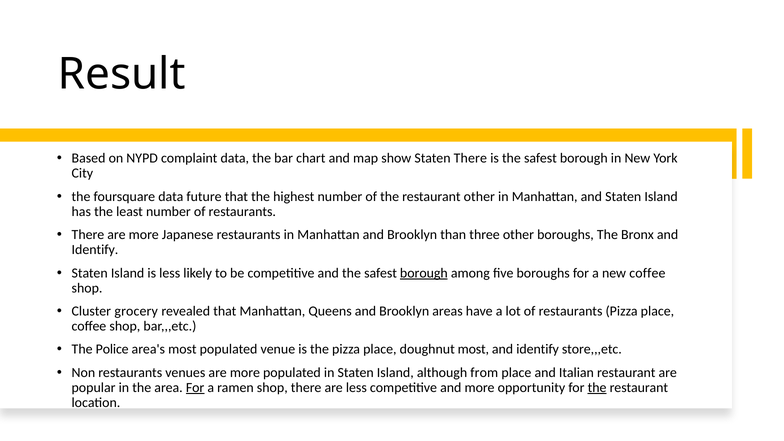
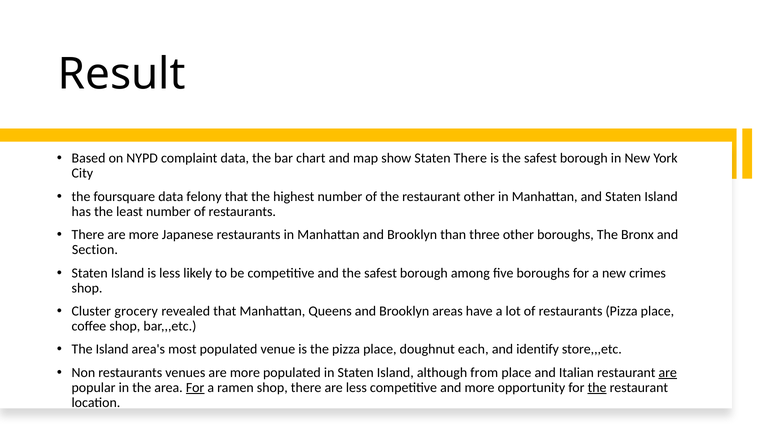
future: future -> felony
Identify at (95, 250): Identify -> Section
borough at (424, 273) underline: present -> none
new coffee: coffee -> crimes
The Police: Police -> Island
doughnut most: most -> each
are at (668, 372) underline: none -> present
